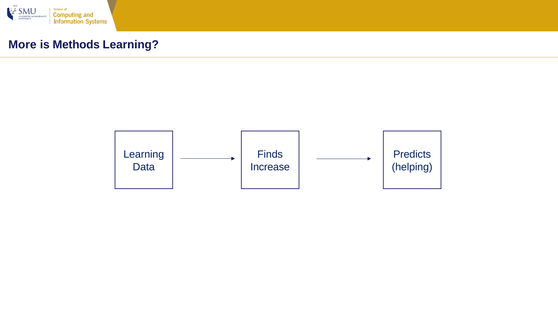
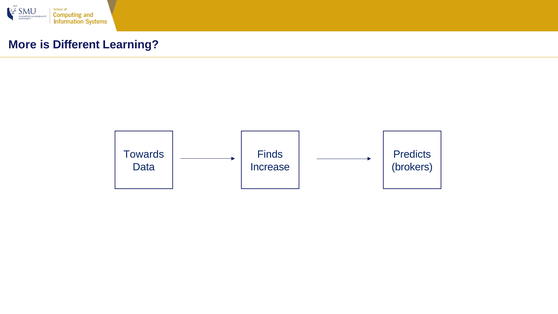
Methods: Methods -> Different
Learning at (144, 154): Learning -> Towards
helping: helping -> brokers
